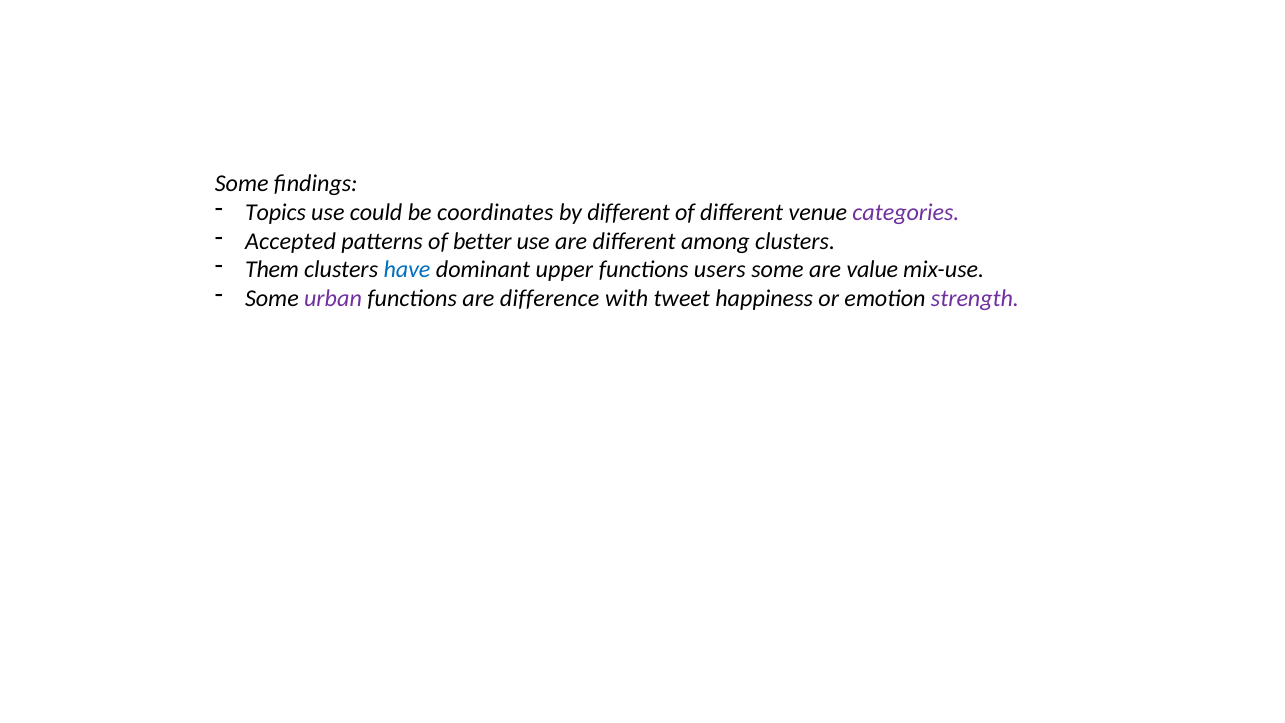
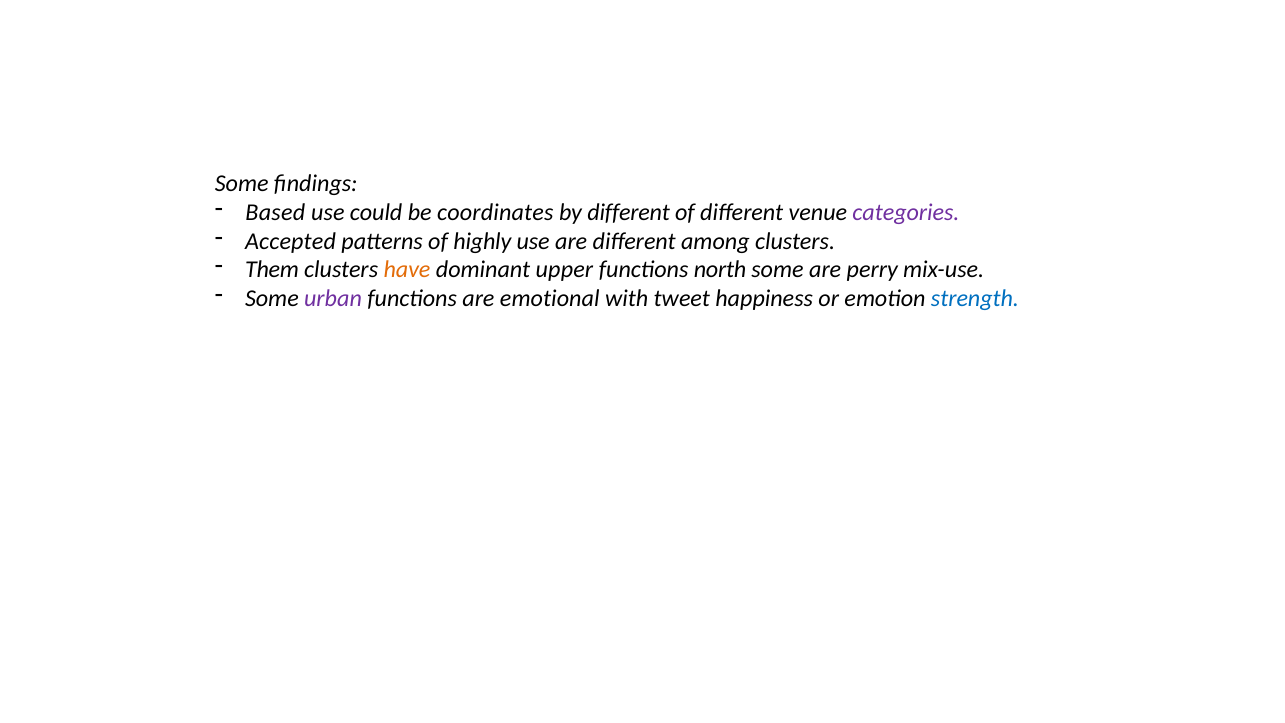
Topics: Topics -> Based
better: better -> highly
have colour: blue -> orange
users: users -> north
value: value -> perry
difference: difference -> emotional
strength colour: purple -> blue
